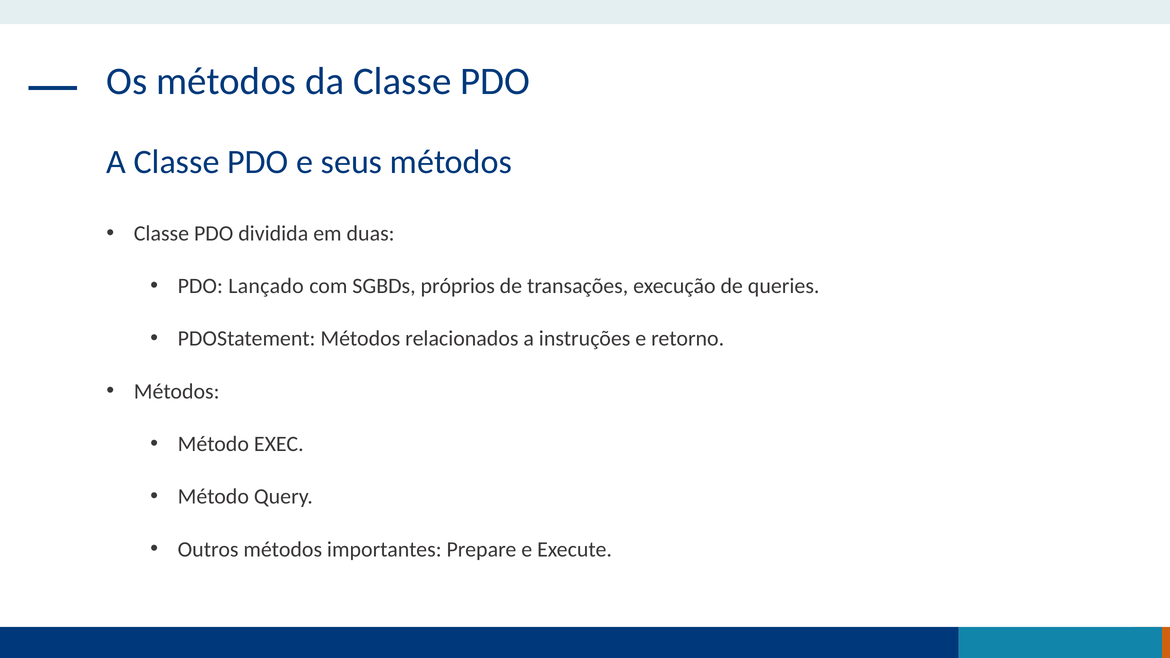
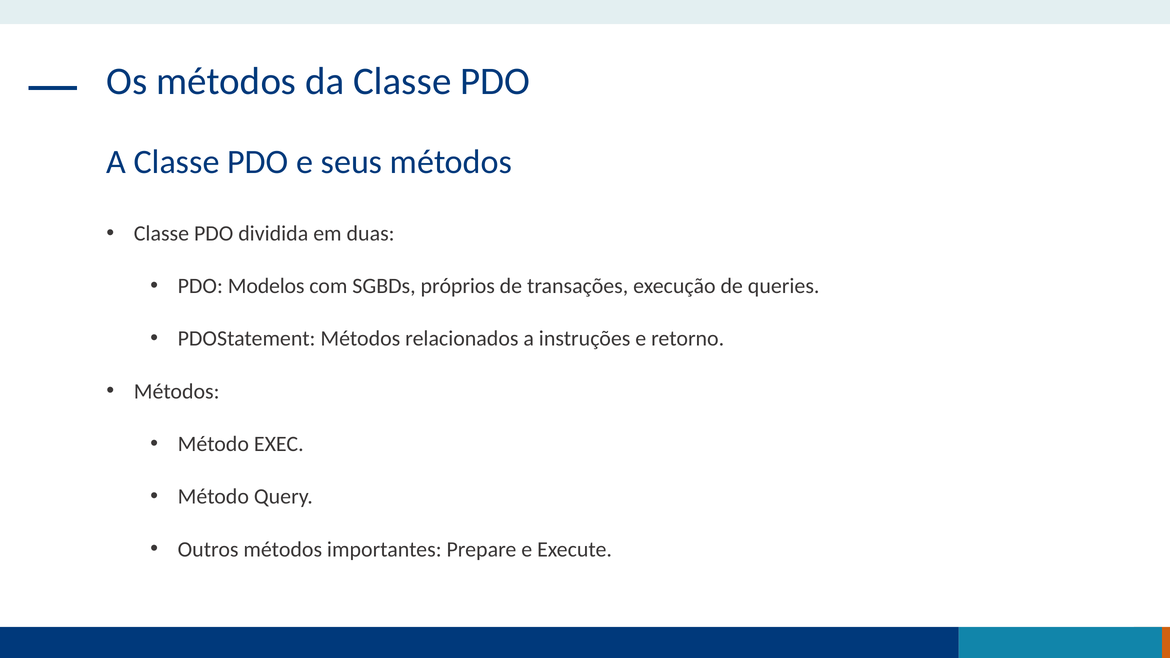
Lançado: Lançado -> Modelos
